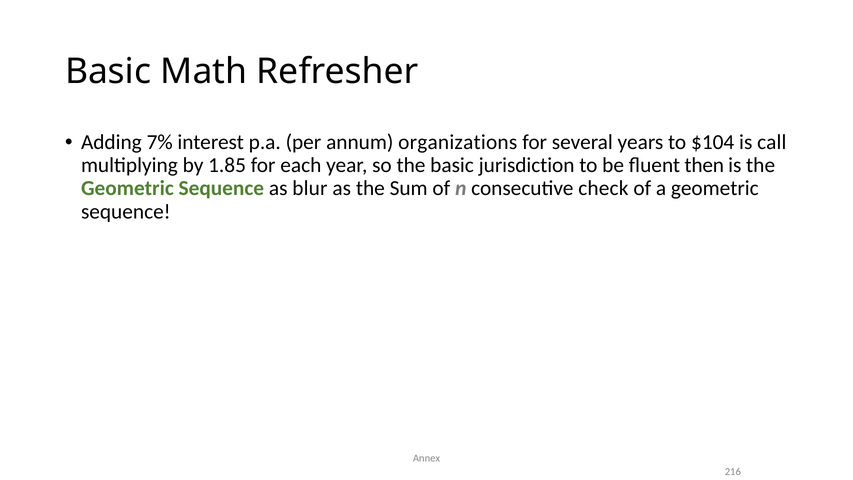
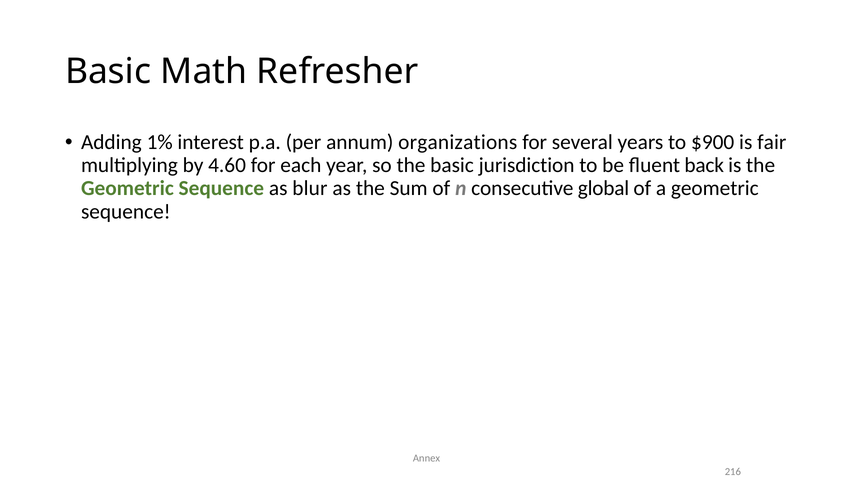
7%: 7% -> 1%
$104: $104 -> $900
call: call -> fair
1.85: 1.85 -> 4.60
then: then -> back
check: check -> global
